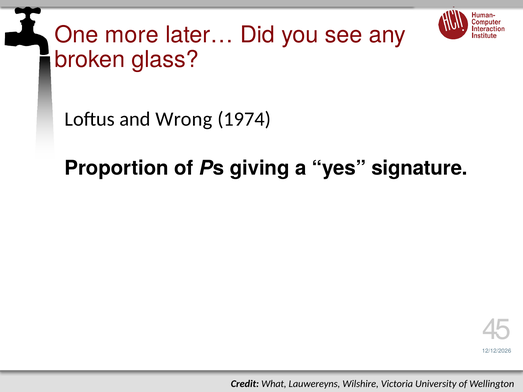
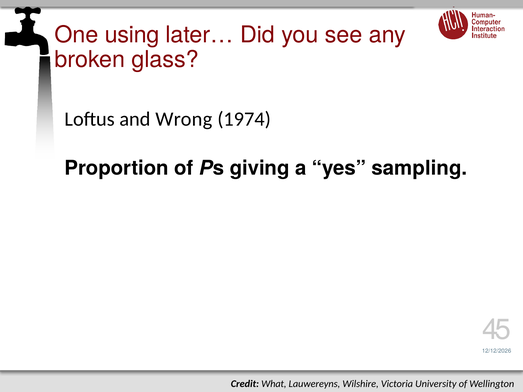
more: more -> using
signature: signature -> sampling
